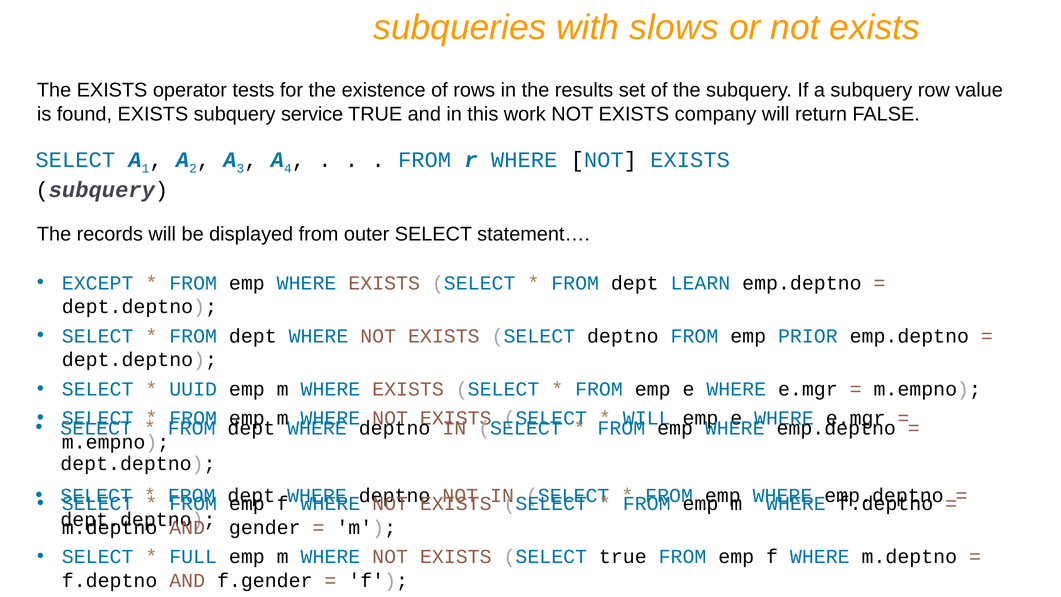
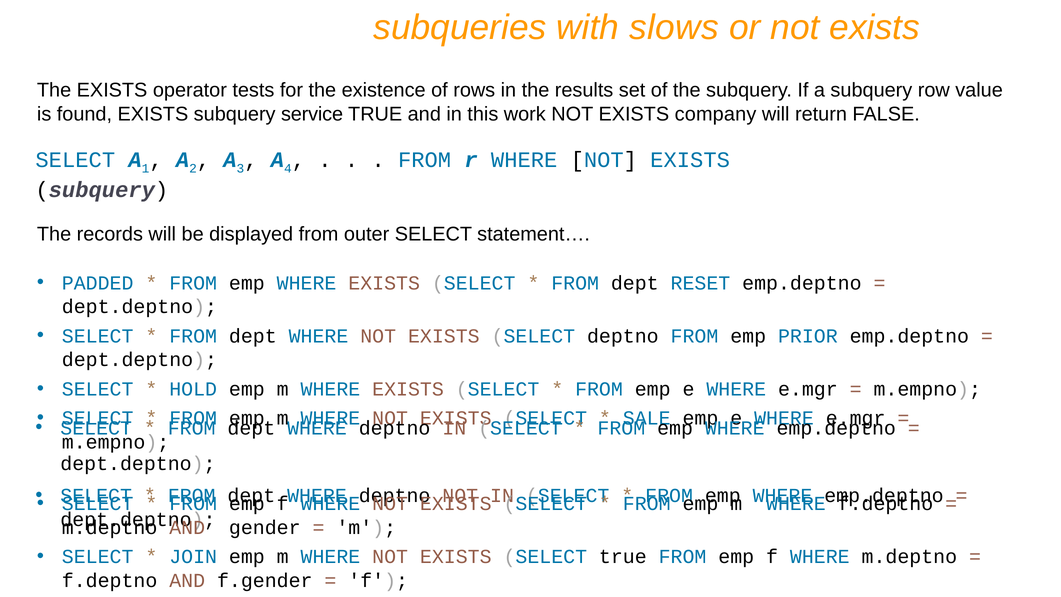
EXCEPT: EXCEPT -> PADDED
LEARN: LEARN -> RESET
UUID: UUID -> HOLD
WILL at (647, 418): WILL -> SALE
FULL: FULL -> JOIN
